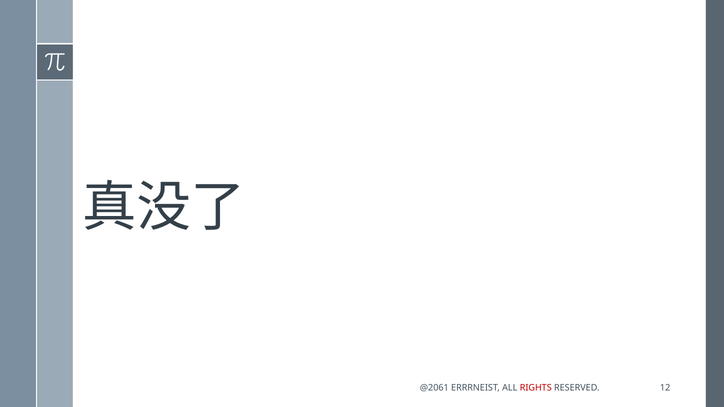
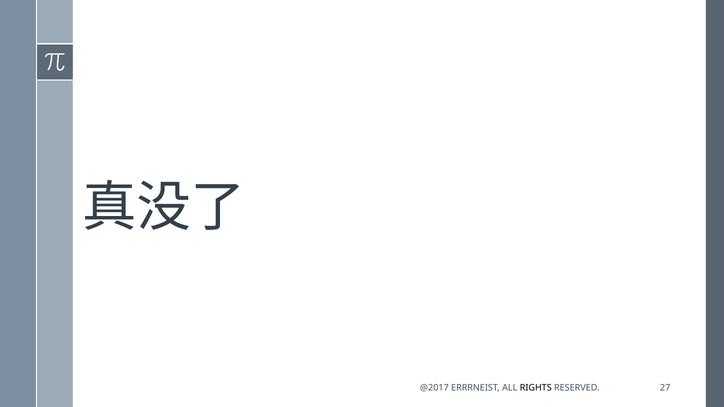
@2061: @2061 -> @2017
RIGHTS colour: red -> black
12: 12 -> 27
